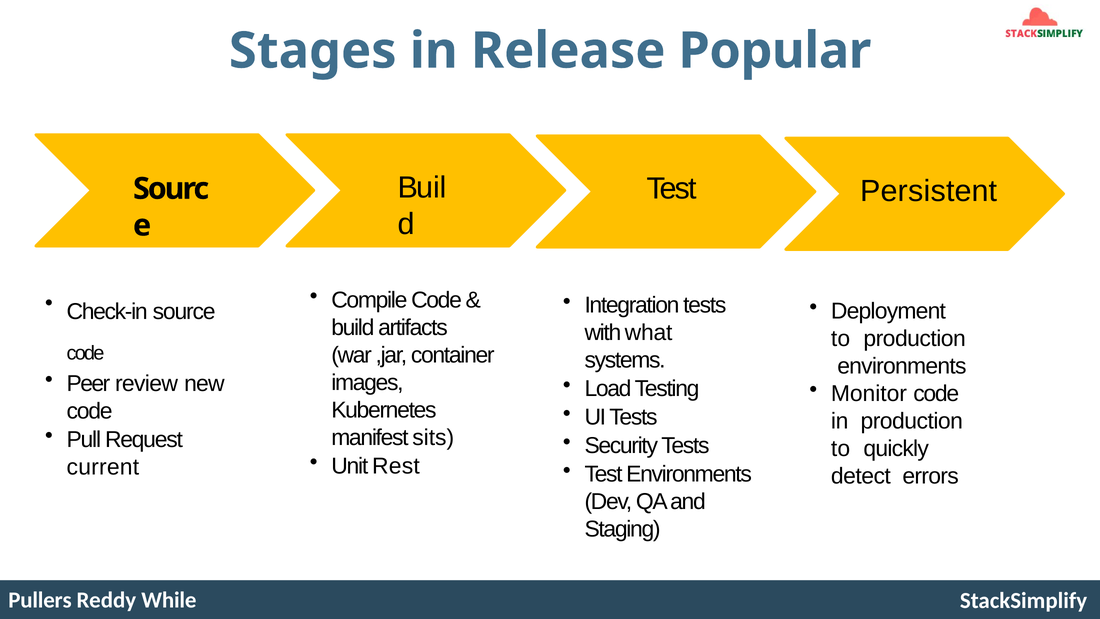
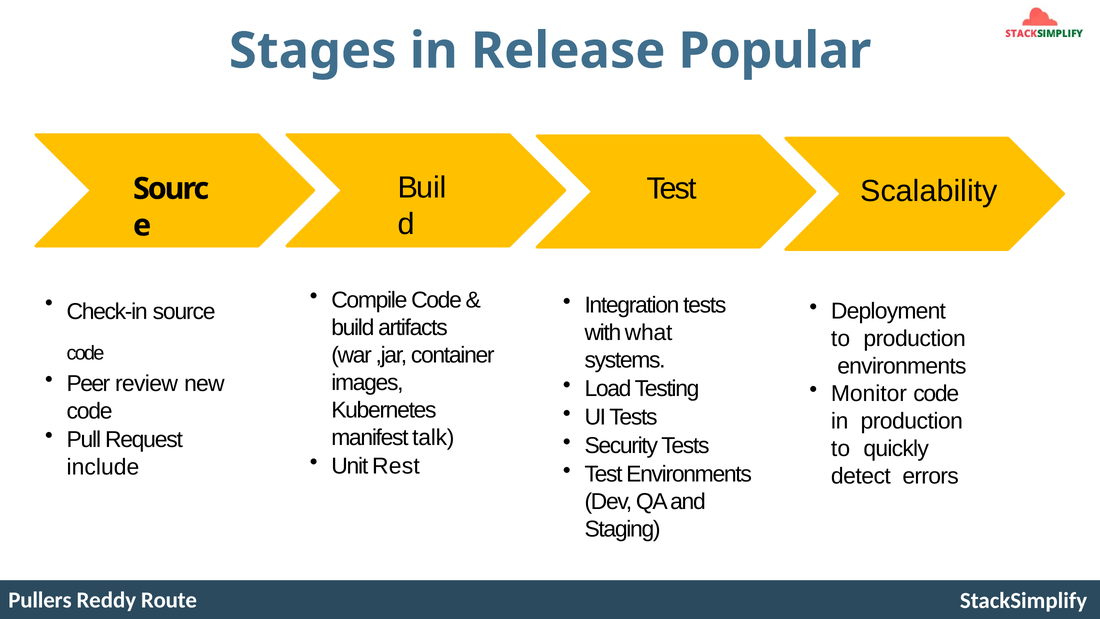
Persistent: Persistent -> Scalability
sits: sits -> talk
current: current -> include
While: While -> Route
